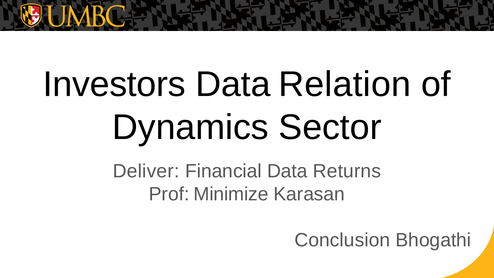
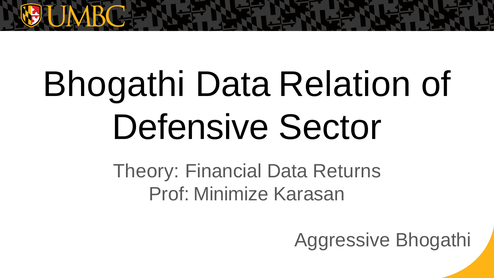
Investors at (114, 84): Investors -> Bhogathi
Dynamics: Dynamics -> Defensive
Deliver: Deliver -> Theory
Conclusion: Conclusion -> Aggressive
